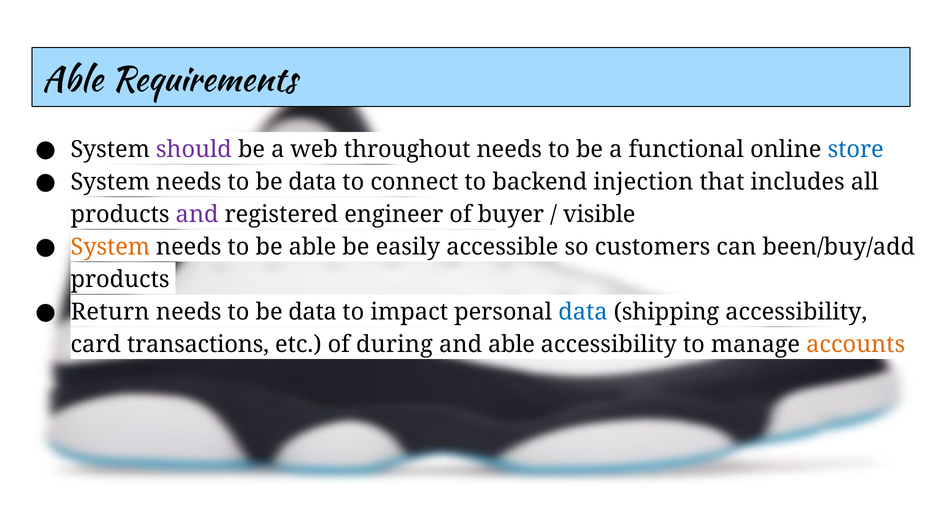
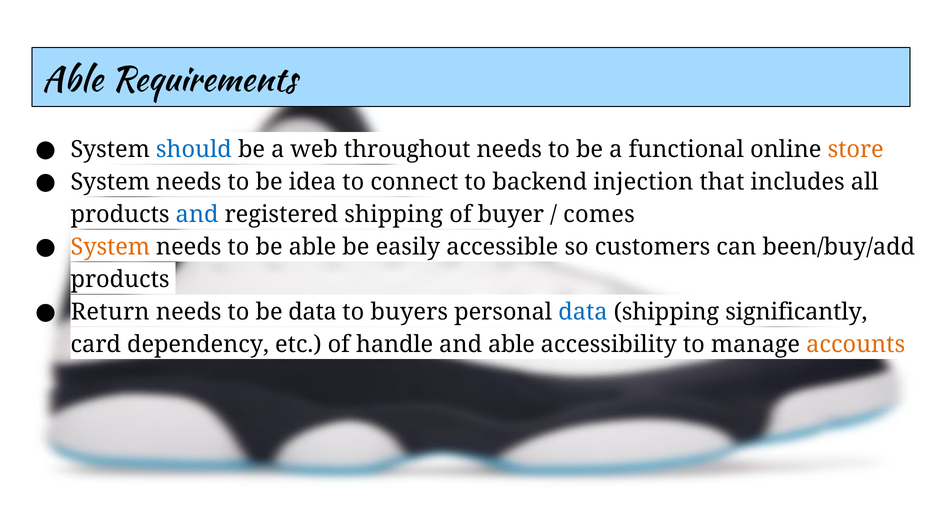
should colour: purple -> blue
store colour: blue -> orange
data at (313, 182): data -> idea
and at (197, 214) colour: purple -> blue
registered engineer: engineer -> shipping
visible: visible -> comes
impact: impact -> buyers
shipping accessibility: accessibility -> significantly
transactions: transactions -> dependency
during: during -> handle
